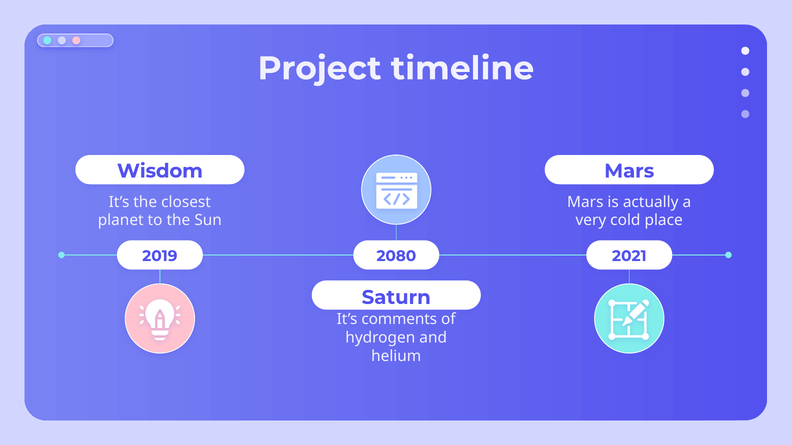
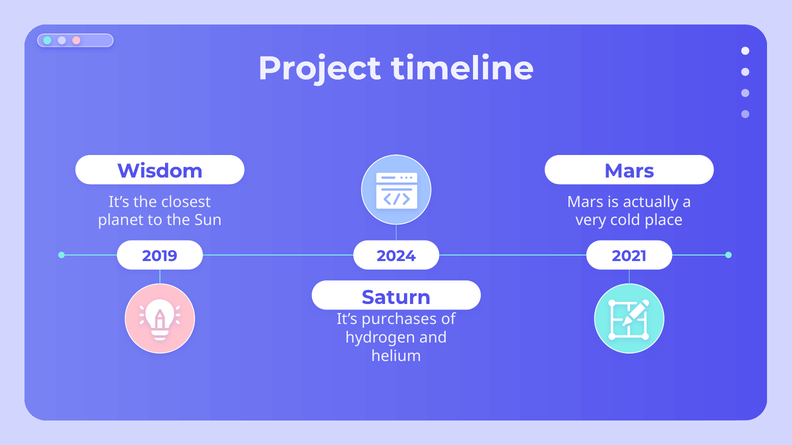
2080: 2080 -> 2024
comments: comments -> purchases
